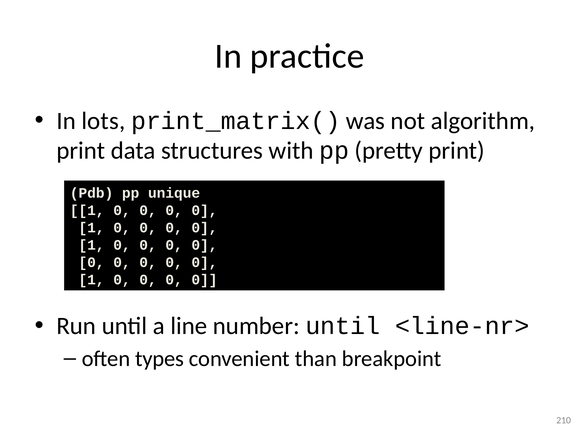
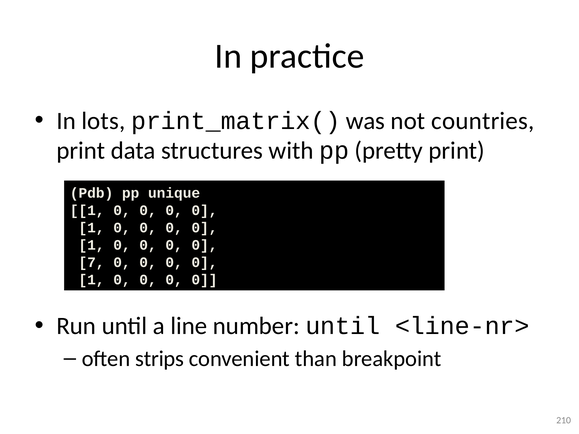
algorithm: algorithm -> countries
0 at (92, 263): 0 -> 7
types: types -> strips
